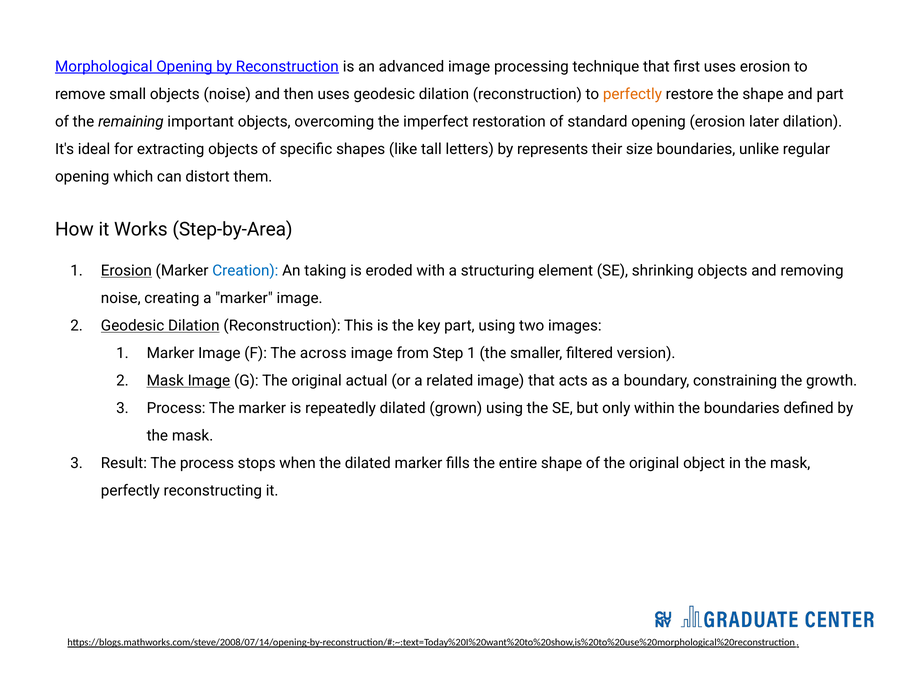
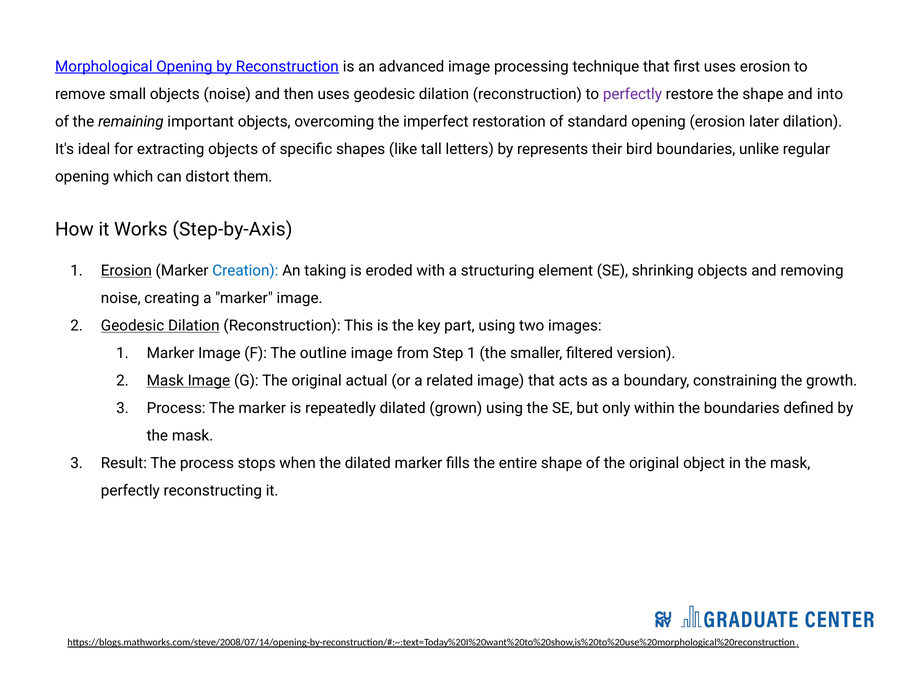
perfectly at (632, 94) colour: orange -> purple
and part: part -> into
size: size -> bird
Step-by-Area: Step-by-Area -> Step-by-Axis
across: across -> outline
